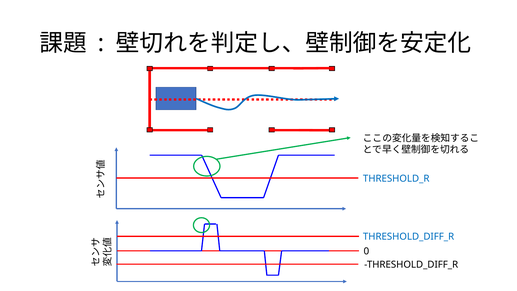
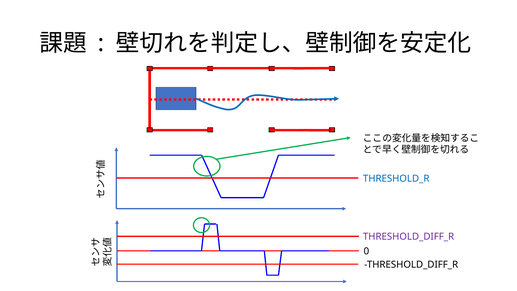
THRESHOLD_DIFF_R at (409, 237) colour: blue -> purple
